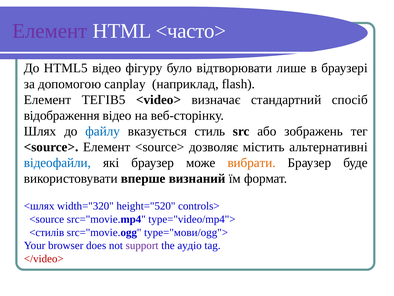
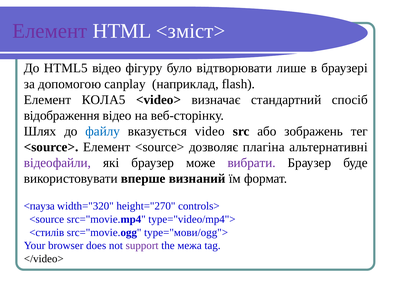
<часто>: <часто> -> <зміст>
ТЕГІВ5: ТЕГІВ5 -> КОЛА5
стиль: стиль -> video
містить: містить -> плагіна
відеофайли colour: blue -> purple
вибрати colour: orange -> purple
<шлях: <шлях -> <пауза
height="520: height="520 -> height="270
аудіо: аудіо -> межа
</video> colour: red -> black
